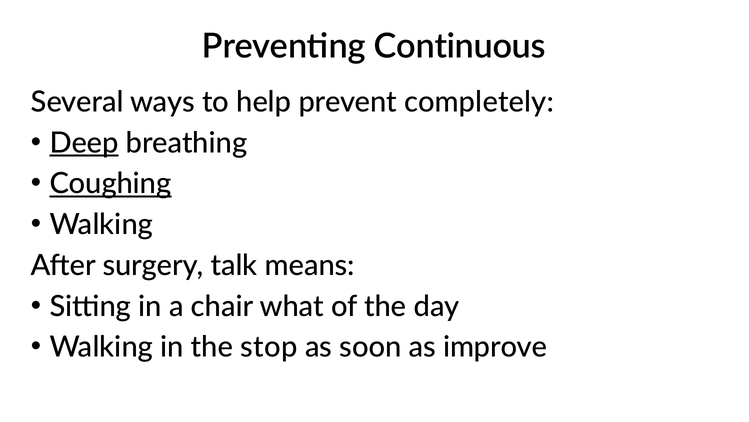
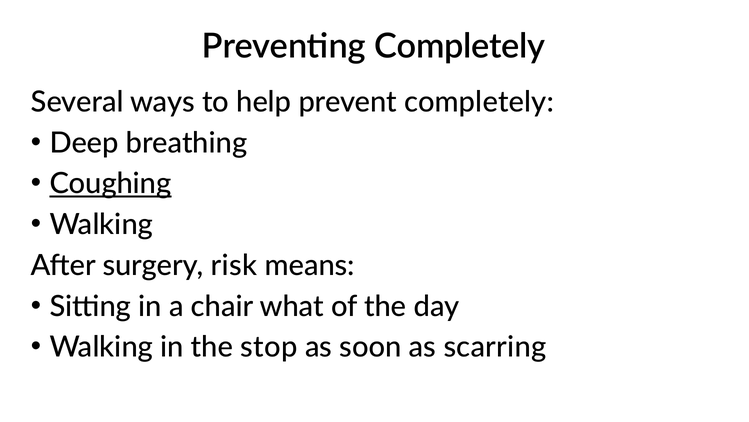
Preventing Continuous: Continuous -> Completely
Deep underline: present -> none
talk: talk -> risk
improve: improve -> scarring
